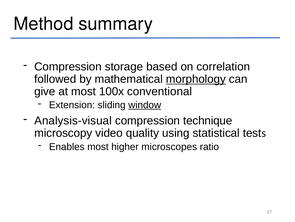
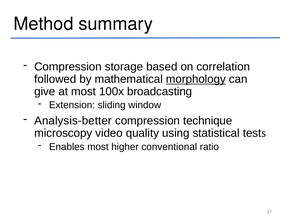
conventional: conventional -> broadcasting
window underline: present -> none
Analysis-visual: Analysis-visual -> Analysis-better
microscopes: microscopes -> conventional
